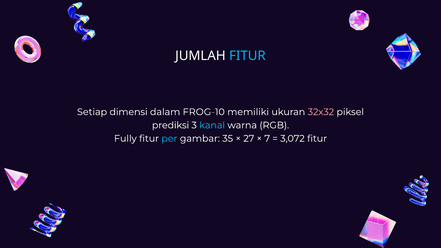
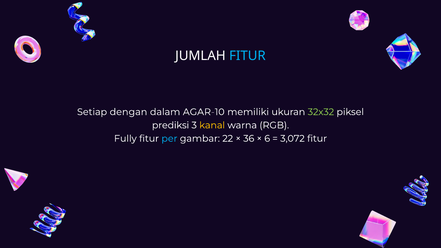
dimensi: dimensi -> dengan
FROG-10: FROG-10 -> AGAR-10
32x32 colour: pink -> light green
kanal colour: light blue -> yellow
35: 35 -> 22
27: 27 -> 36
7: 7 -> 6
